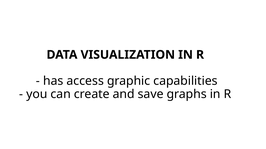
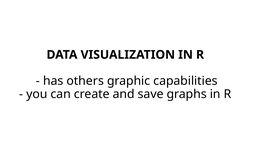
access: access -> others
